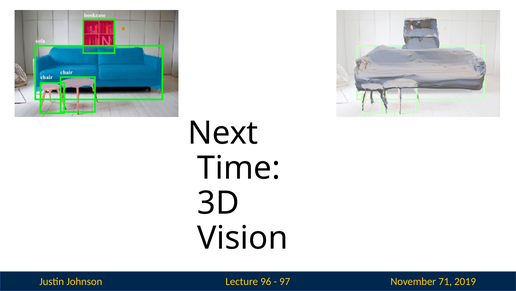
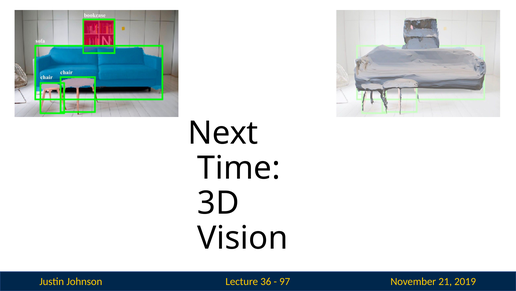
96: 96 -> 36
71: 71 -> 21
